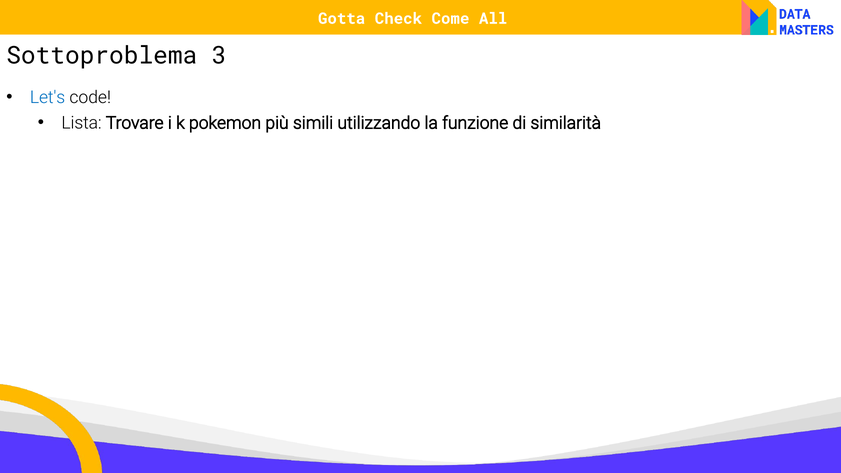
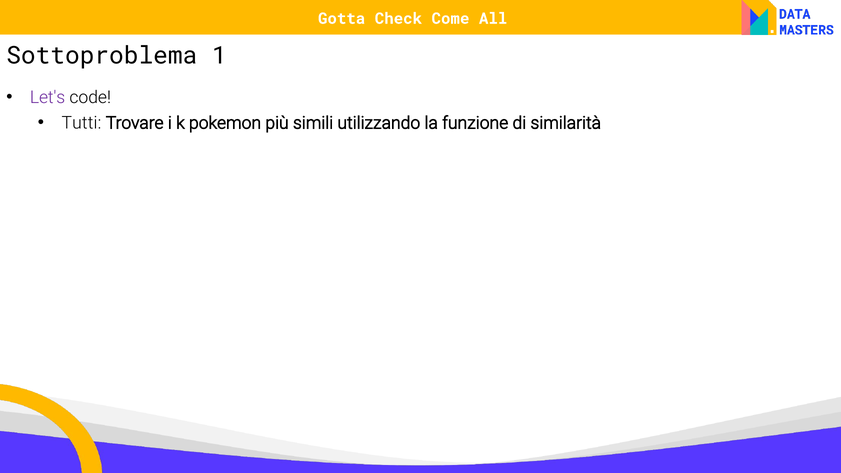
3: 3 -> 1
Let's colour: blue -> purple
Lista: Lista -> Tutti
